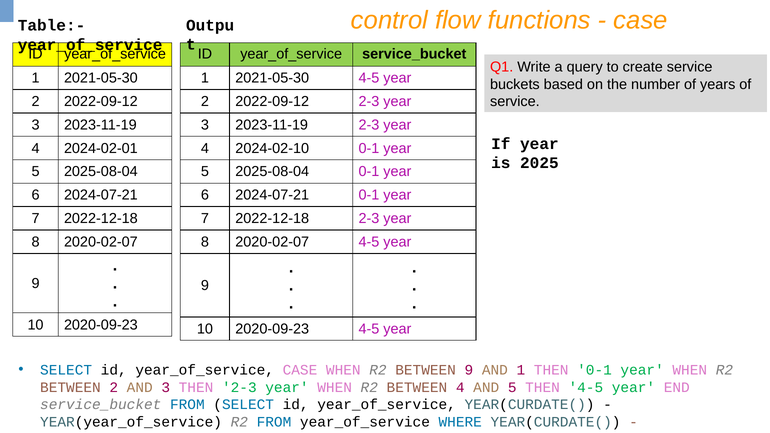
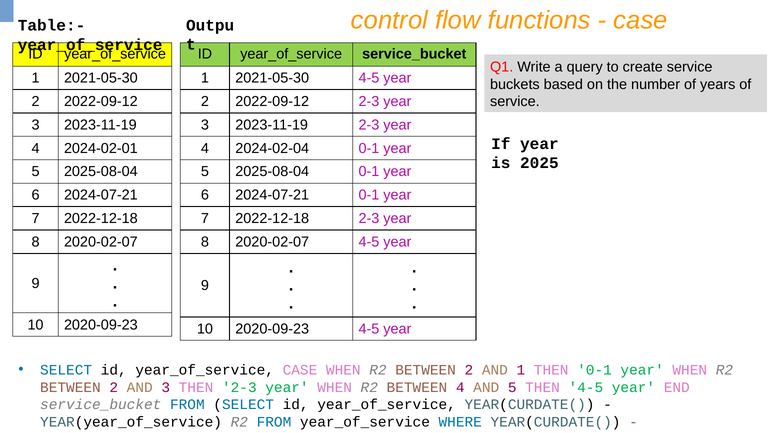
2024-02-10: 2024-02-10 -> 2024-02-04
9 at (469, 370): 9 -> 2
